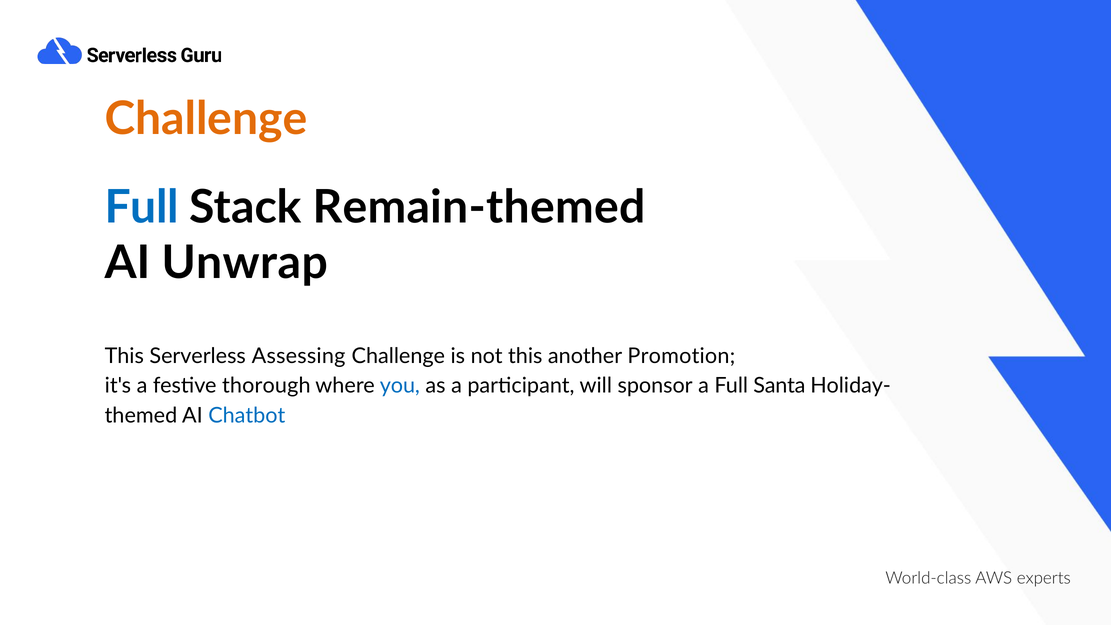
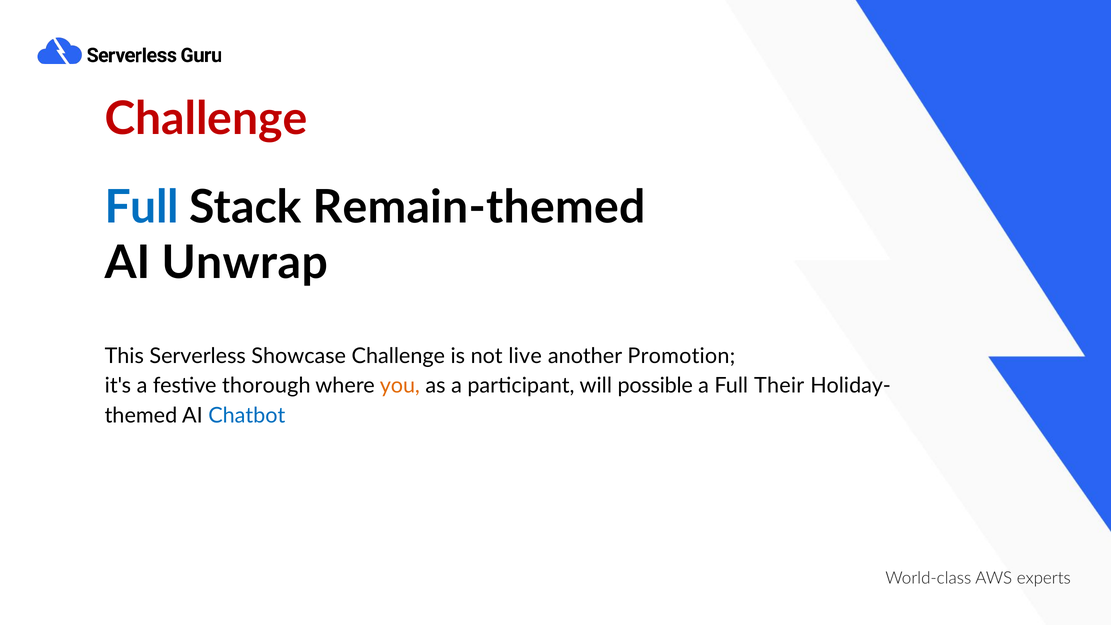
Challenge at (206, 119) colour: orange -> red
Assessing: Assessing -> Showcase
not this: this -> live
you colour: blue -> orange
sponsor: sponsor -> possible
Santa: Santa -> Their
